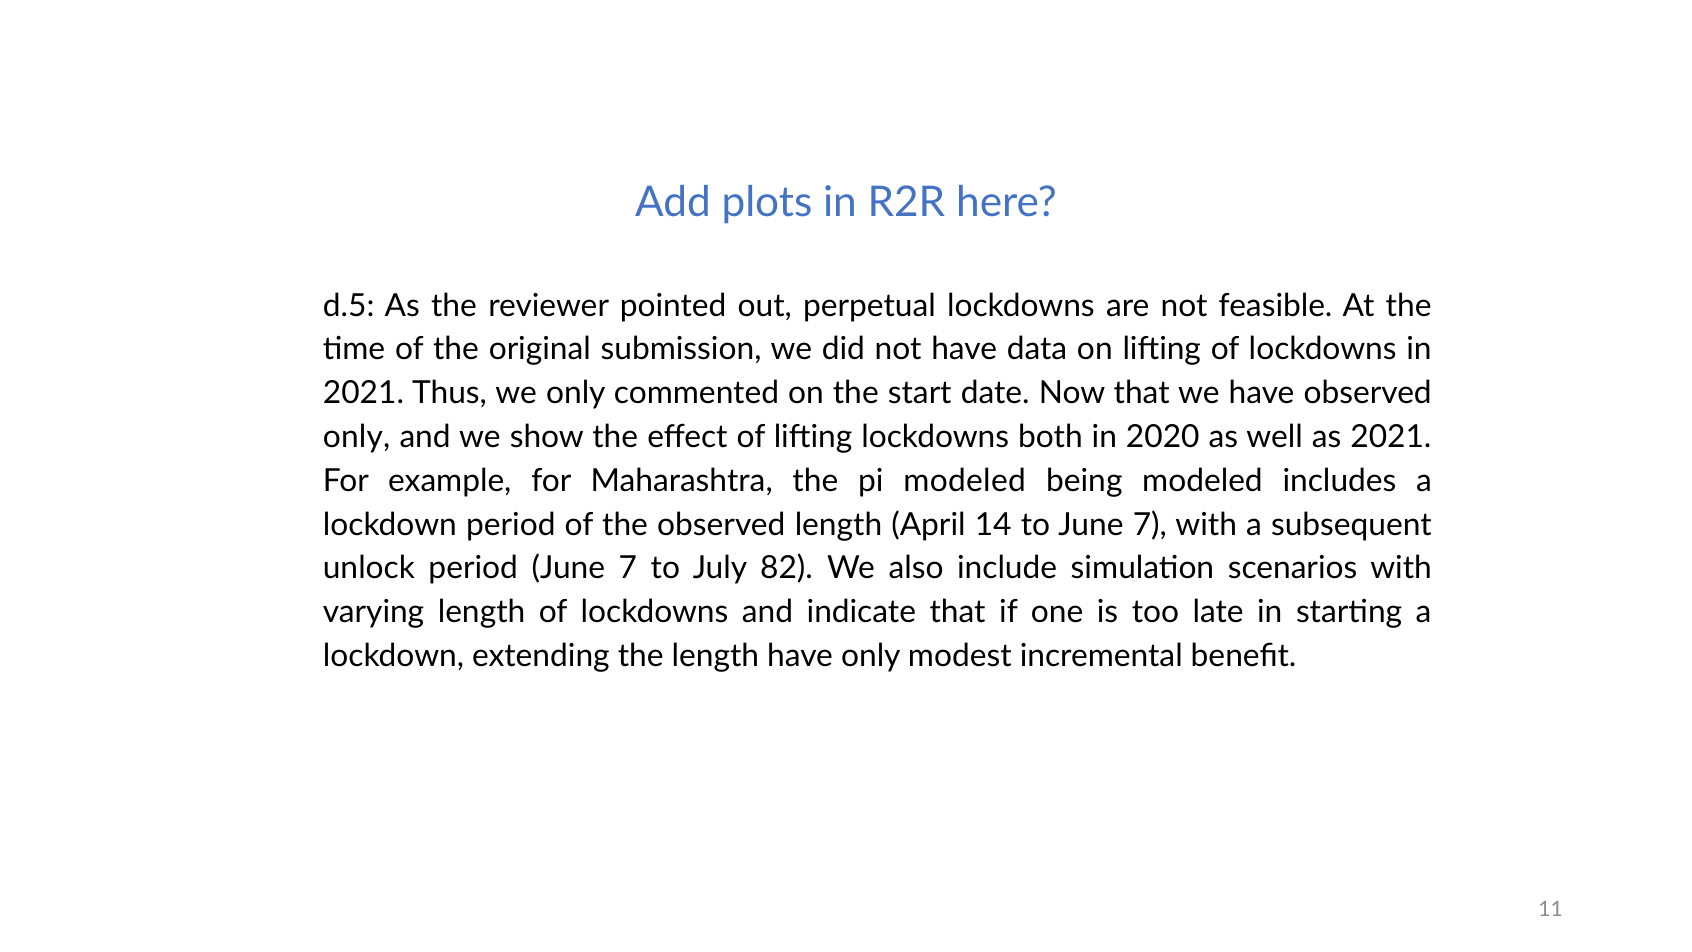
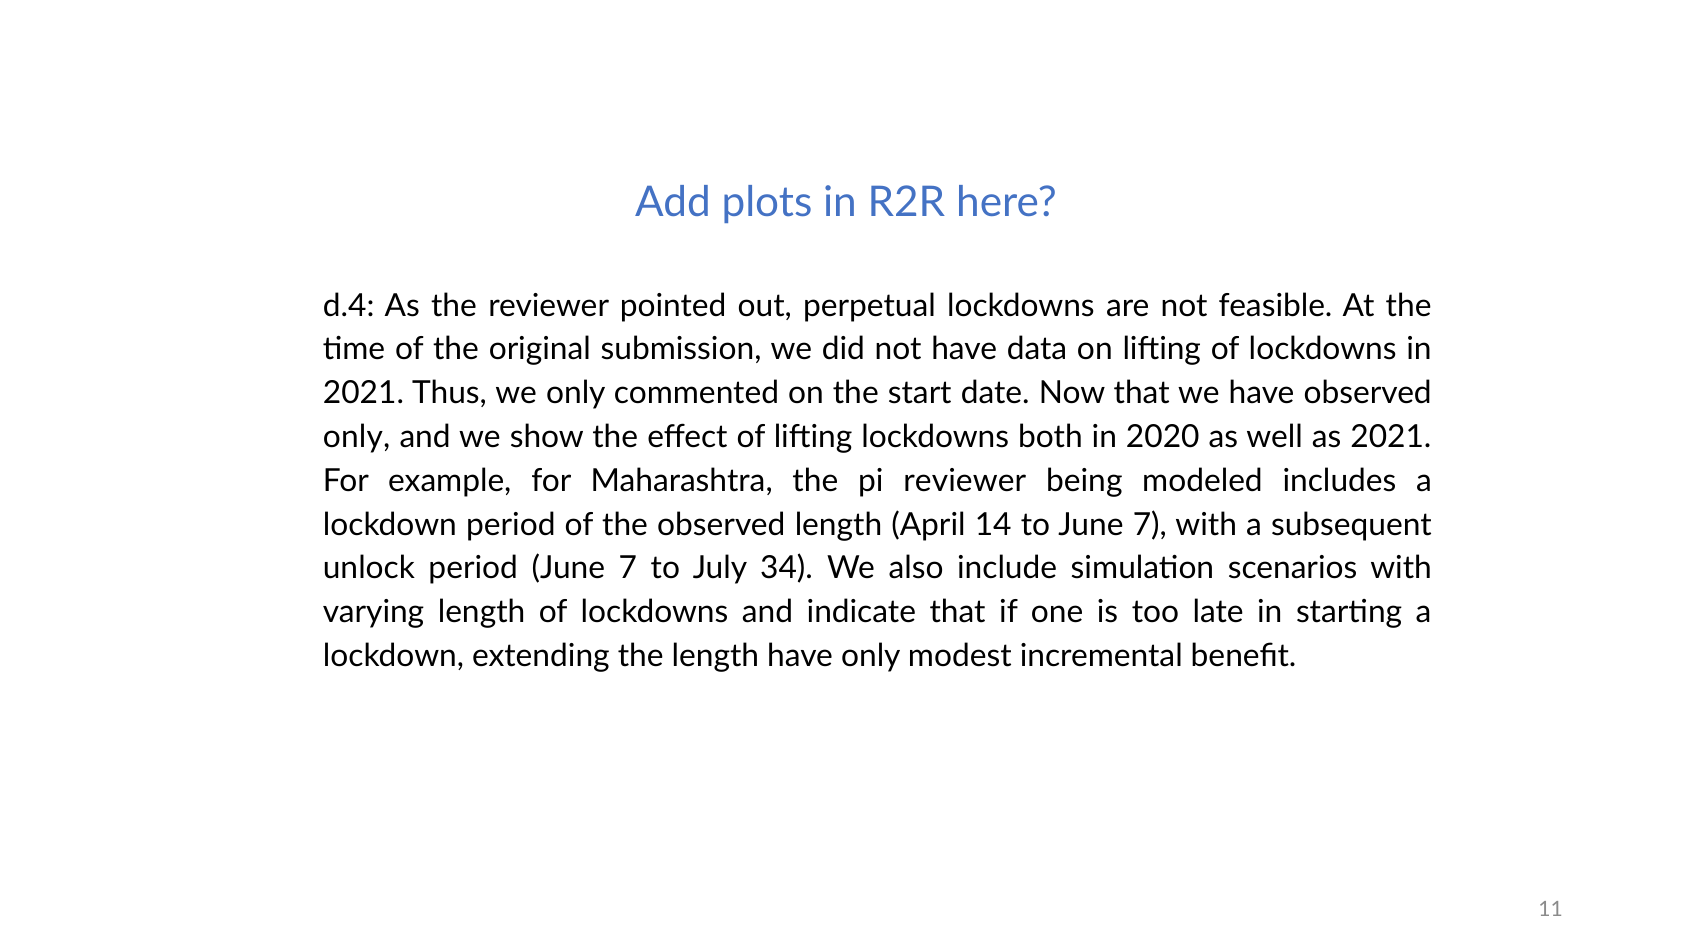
d.5: d.5 -> d.4
pi modeled: modeled -> reviewer
82: 82 -> 34
